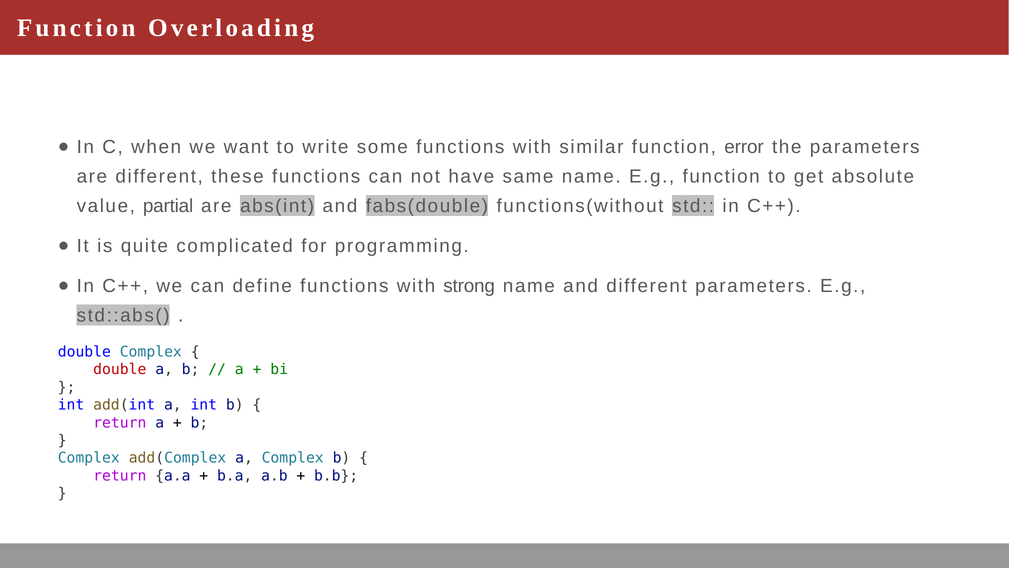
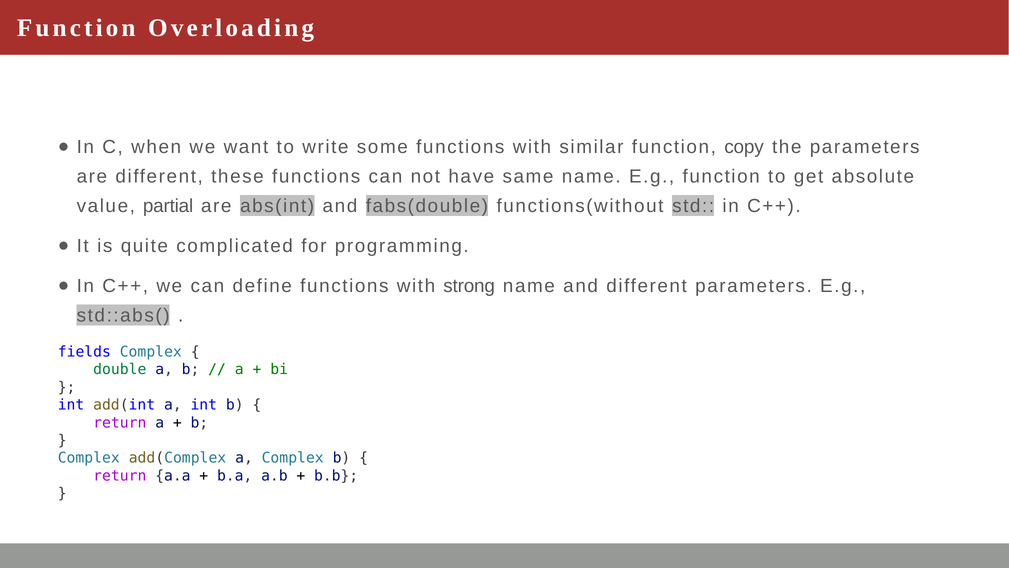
error: error -> copy
double at (84, 352): double -> fields
double at (120, 369) colour: red -> green
